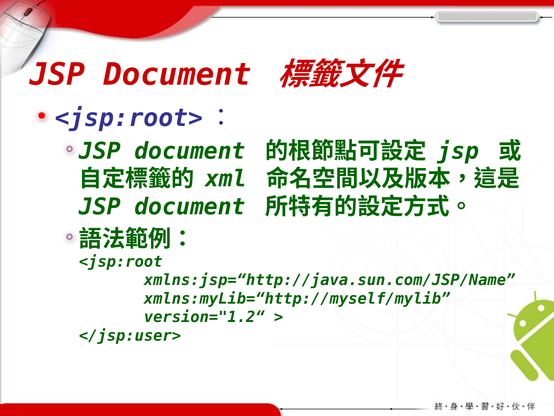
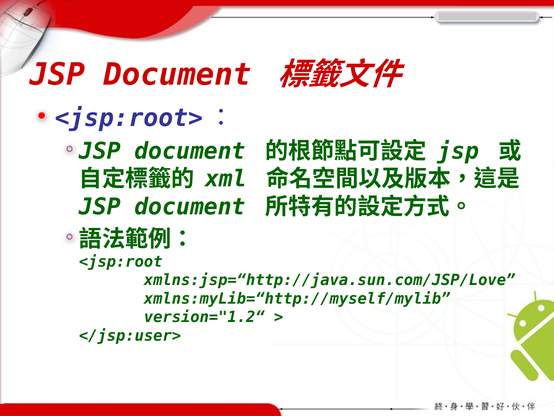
xmlns:jsp=“http://java.sun.com/JSP/Name: xmlns:jsp=“http://java.sun.com/JSP/Name -> xmlns:jsp=“http://java.sun.com/JSP/Love
